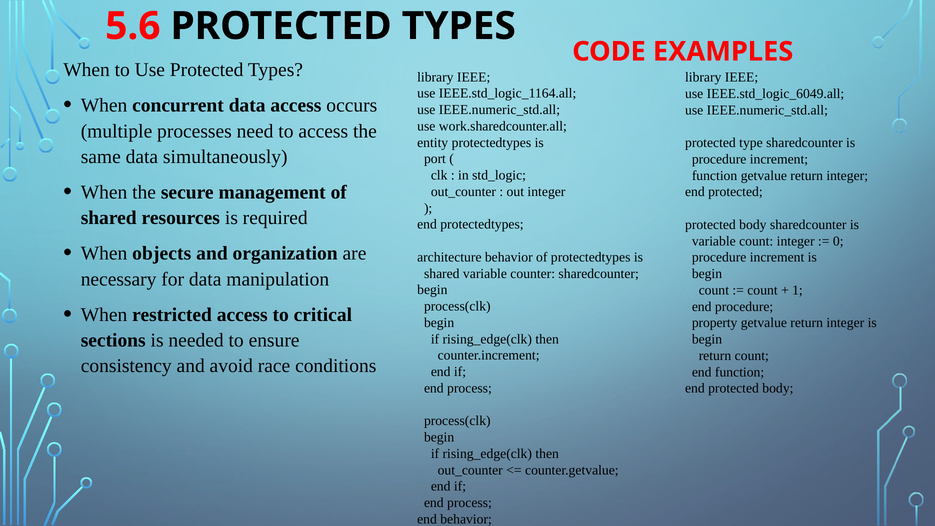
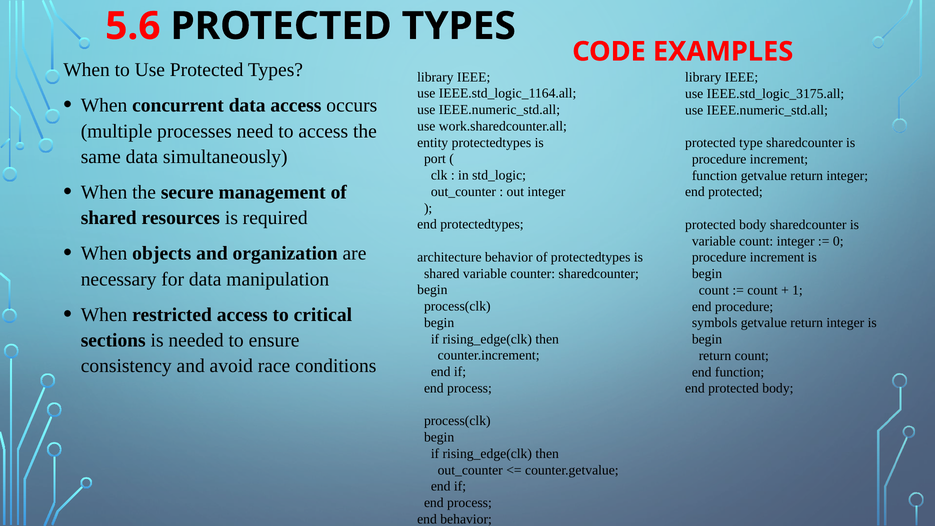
IEEE.std_logic_6049.all: IEEE.std_logic_6049.all -> IEEE.std_logic_3175.all
property: property -> symbols
